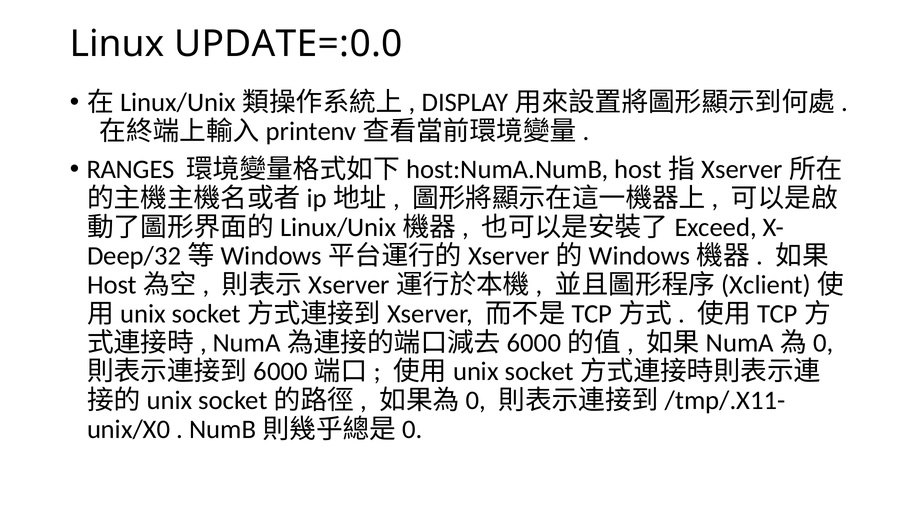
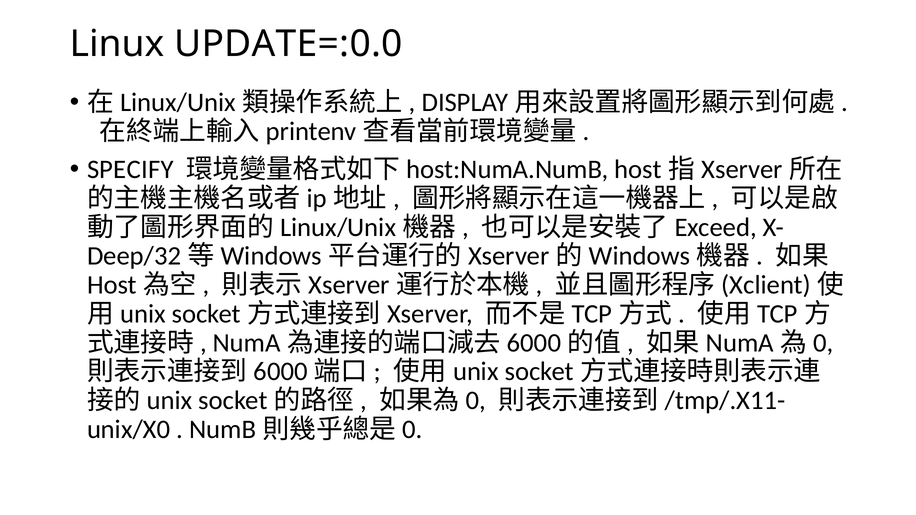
RANGES: RANGES -> SPECIFY
